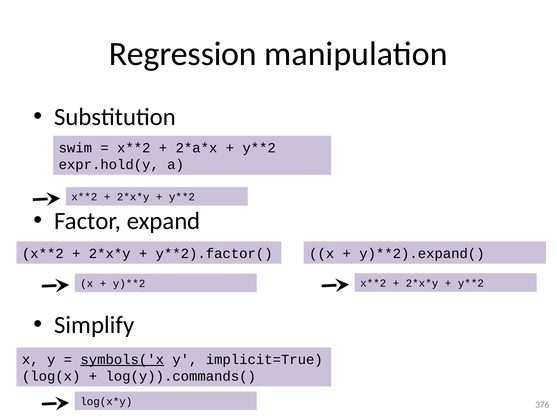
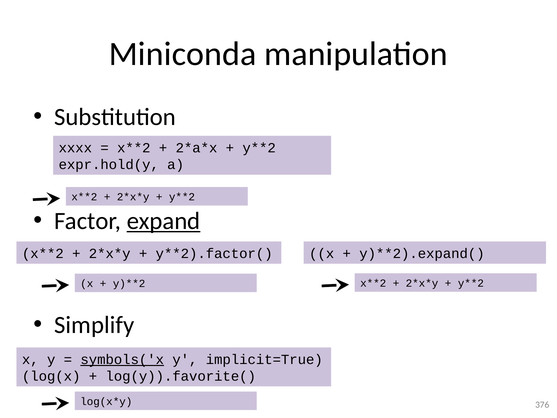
Regression: Regression -> Miniconda
swim: swim -> xxxx
expand underline: none -> present
log(y)).commands(: log(y)).commands( -> log(y)).favorite(
